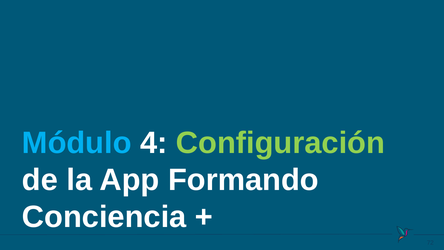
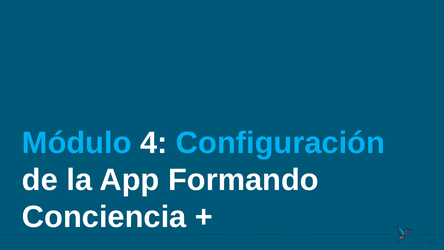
Configuración colour: light green -> light blue
